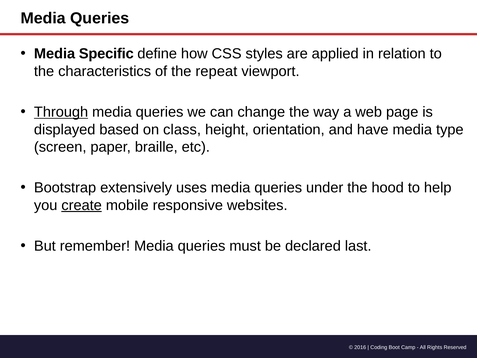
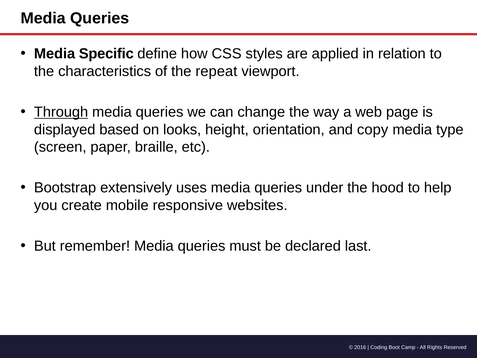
class: class -> looks
have: have -> copy
create underline: present -> none
